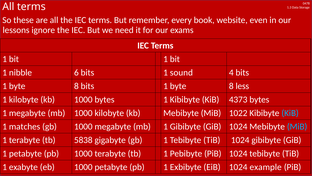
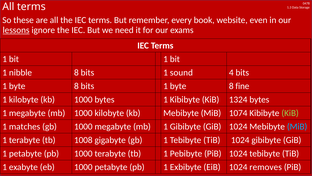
lessons underline: none -> present
nibble 6: 6 -> 8
less: less -> fine
4373: 4373 -> 1324
1022: 1022 -> 1074
KiB at (290, 113) colour: light blue -> light green
5838: 5838 -> 1008
example: example -> removes
